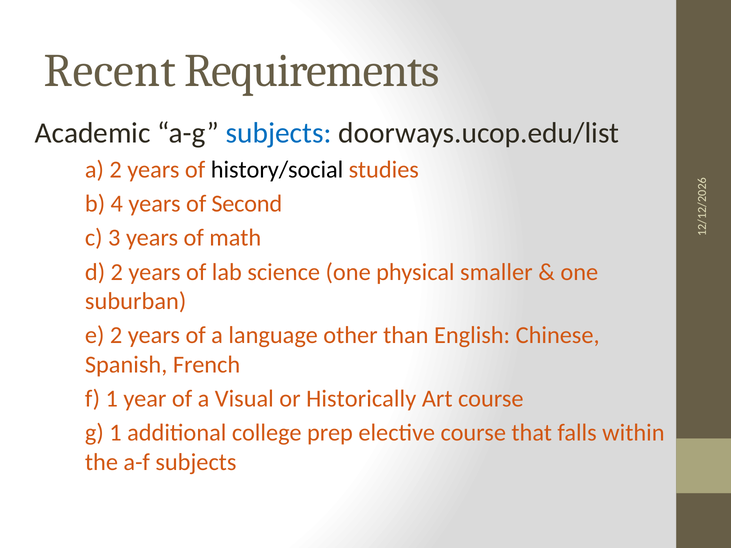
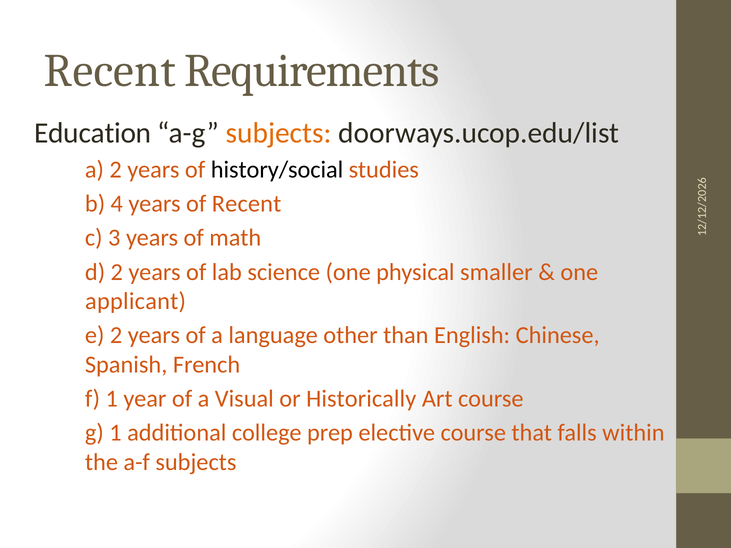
Academic: Academic -> Education
subjects at (279, 133) colour: blue -> orange
of Second: Second -> Recent
suburban: suburban -> applicant
